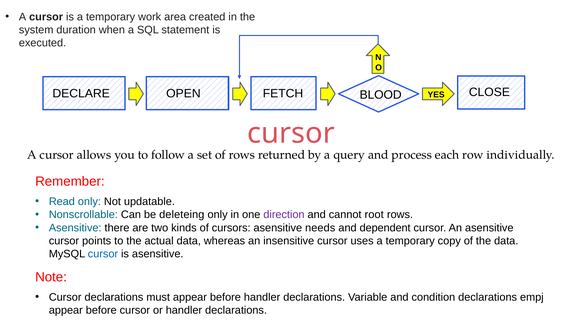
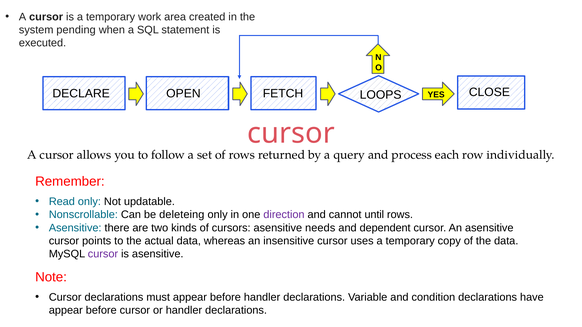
duration: duration -> pending
BLOOD: BLOOD -> LOOPS
root: root -> until
cursor at (103, 254) colour: blue -> purple
empj: empj -> have
